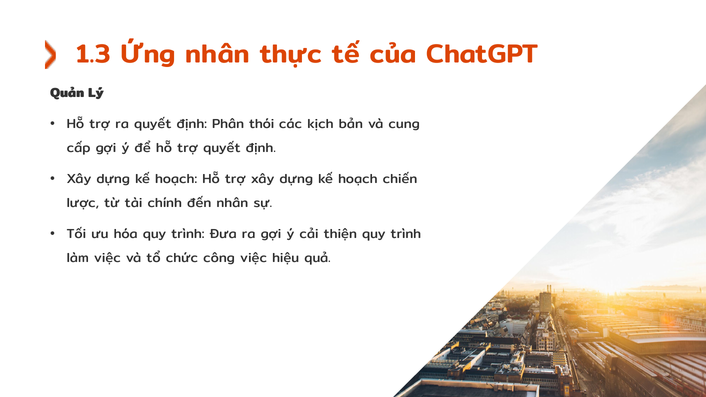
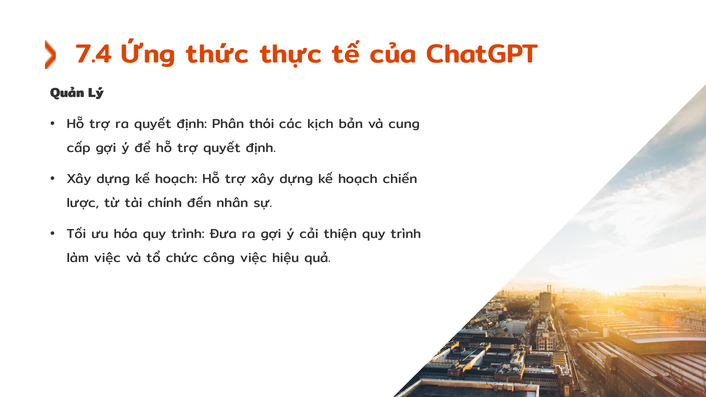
1.3: 1.3 -> 7.4
Ứng nhân: nhân -> thức
